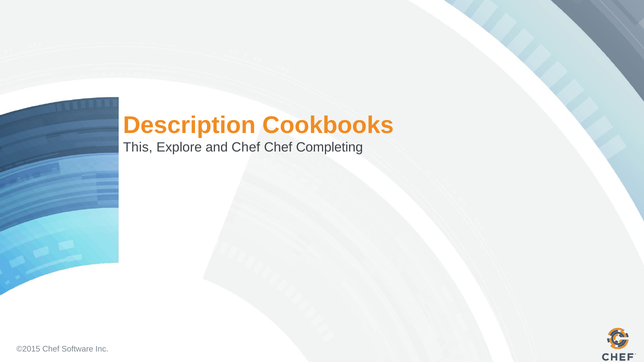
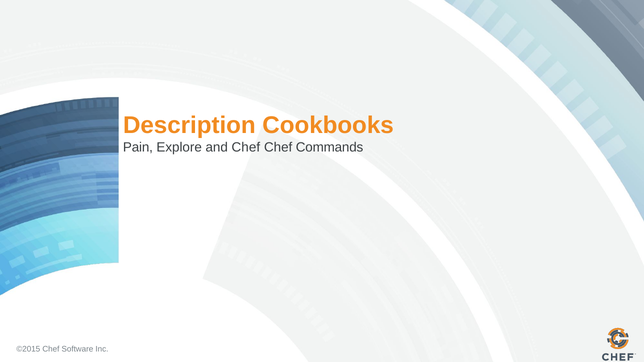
This: This -> Pain
Completing: Completing -> Commands
